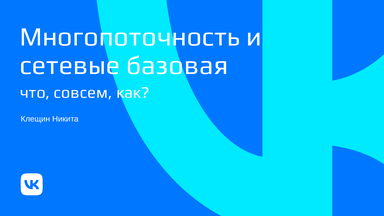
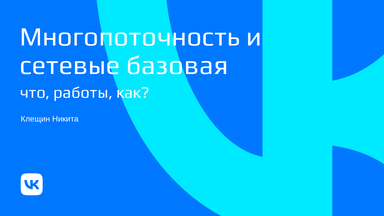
совсем: совсем -> работы
